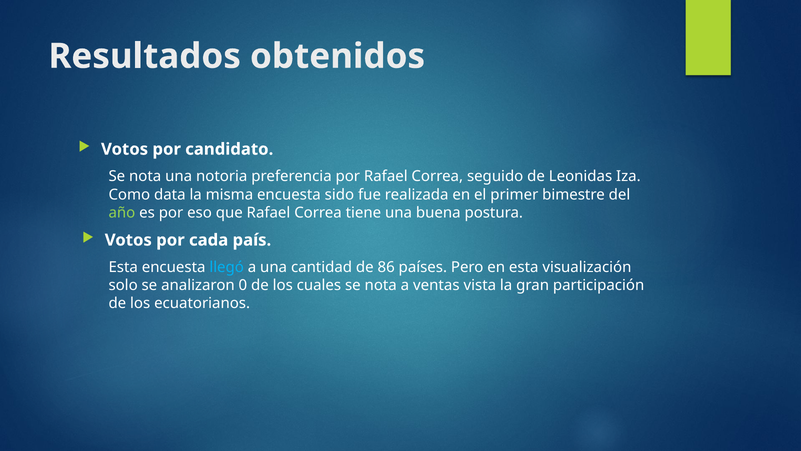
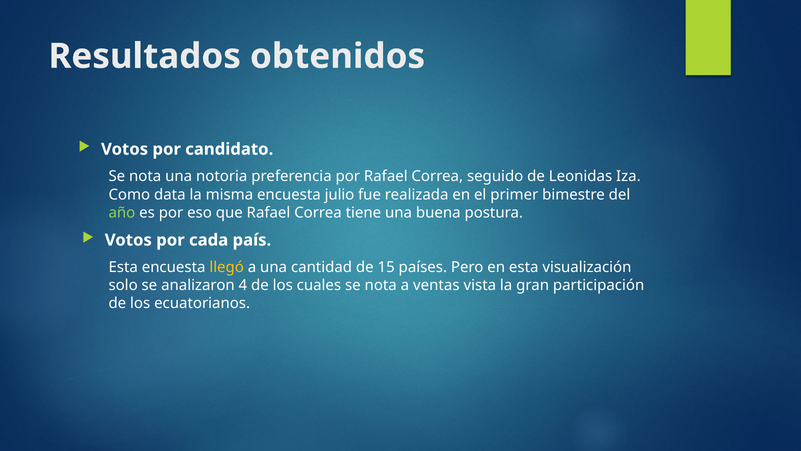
sido: sido -> julio
llegó colour: light blue -> yellow
86: 86 -> 15
0: 0 -> 4
